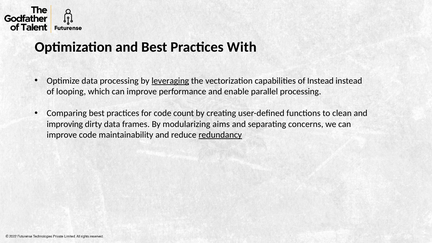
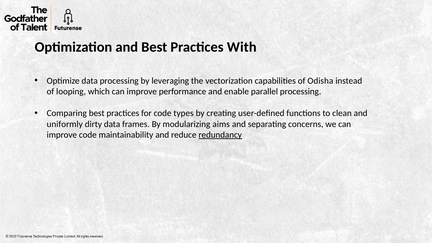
leveraging underline: present -> none
of Instead: Instead -> Odisha
count: count -> types
improving: improving -> uniformly
